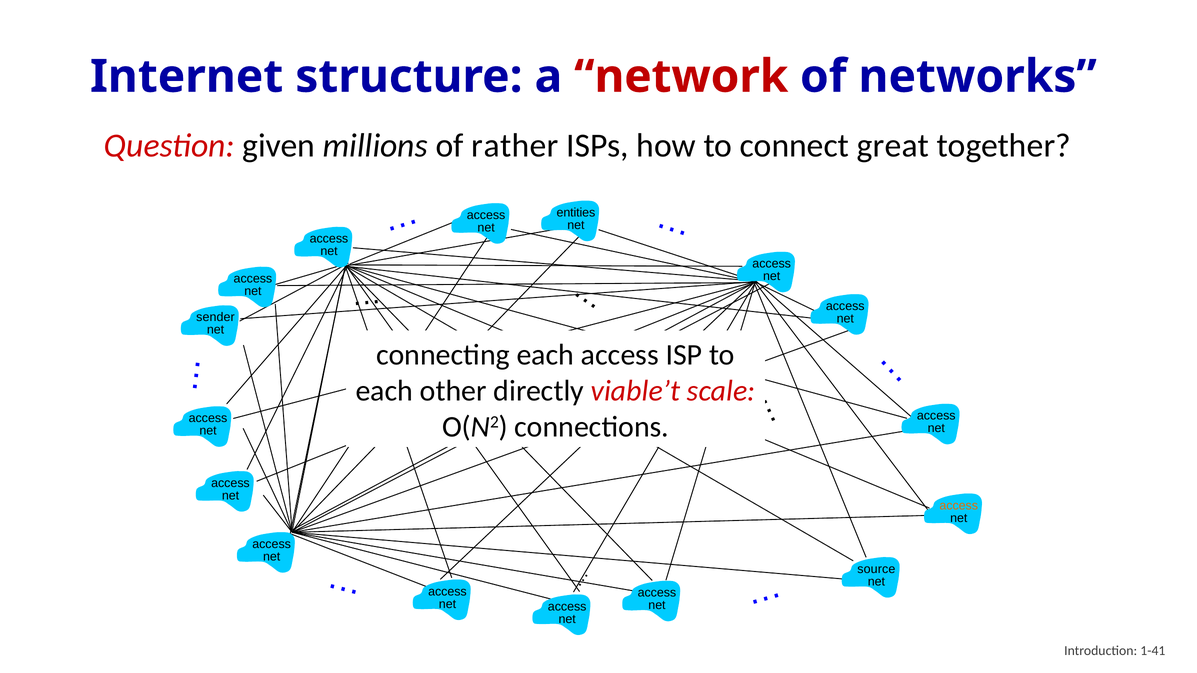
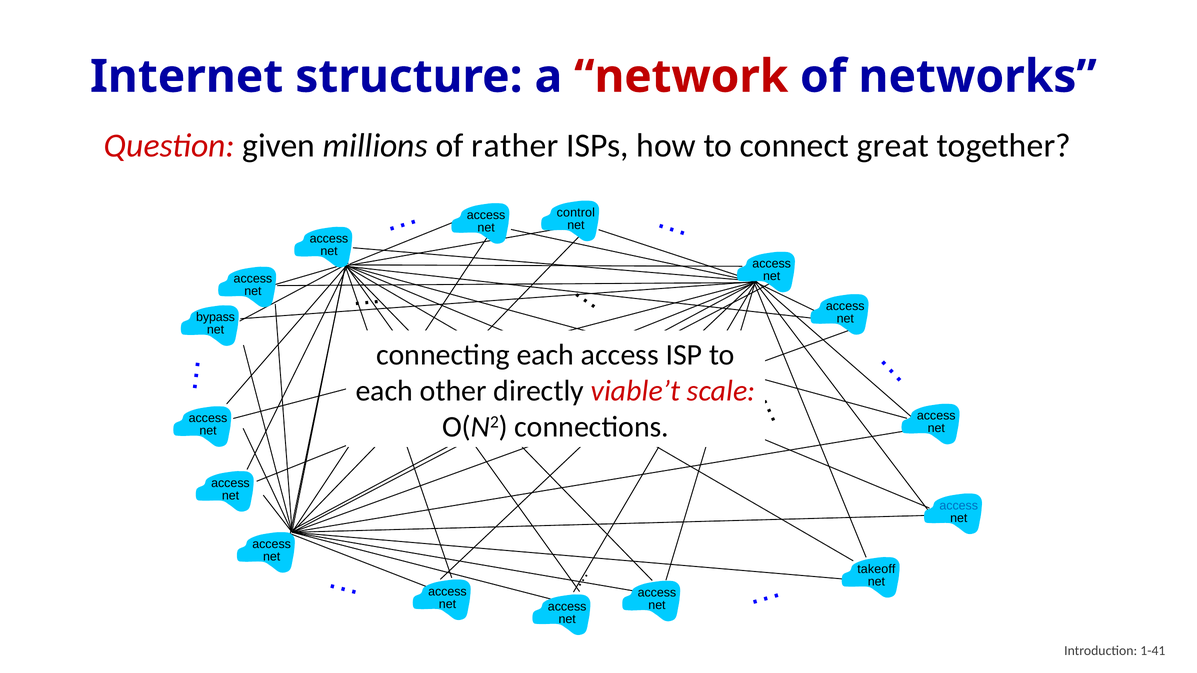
entities: entities -> control
sender: sender -> bypass
access at (959, 506) colour: orange -> blue
source: source -> takeoff
